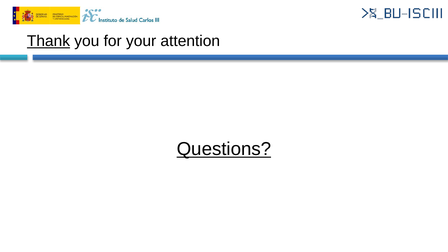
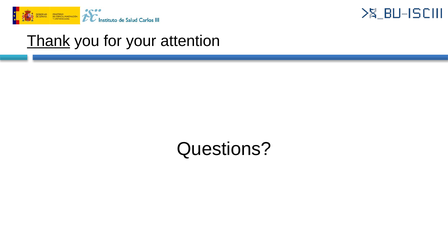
Questions underline: present -> none
